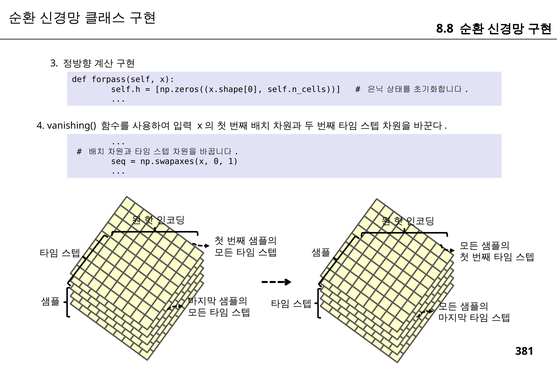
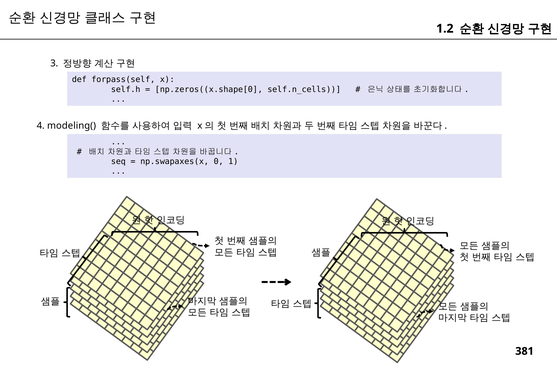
8.8: 8.8 -> 1.2
vanishing(: vanishing( -> modeling(
